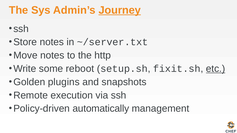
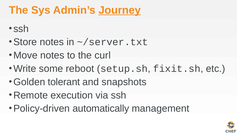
http: http -> curl
etc underline: present -> none
plugins: plugins -> tolerant
